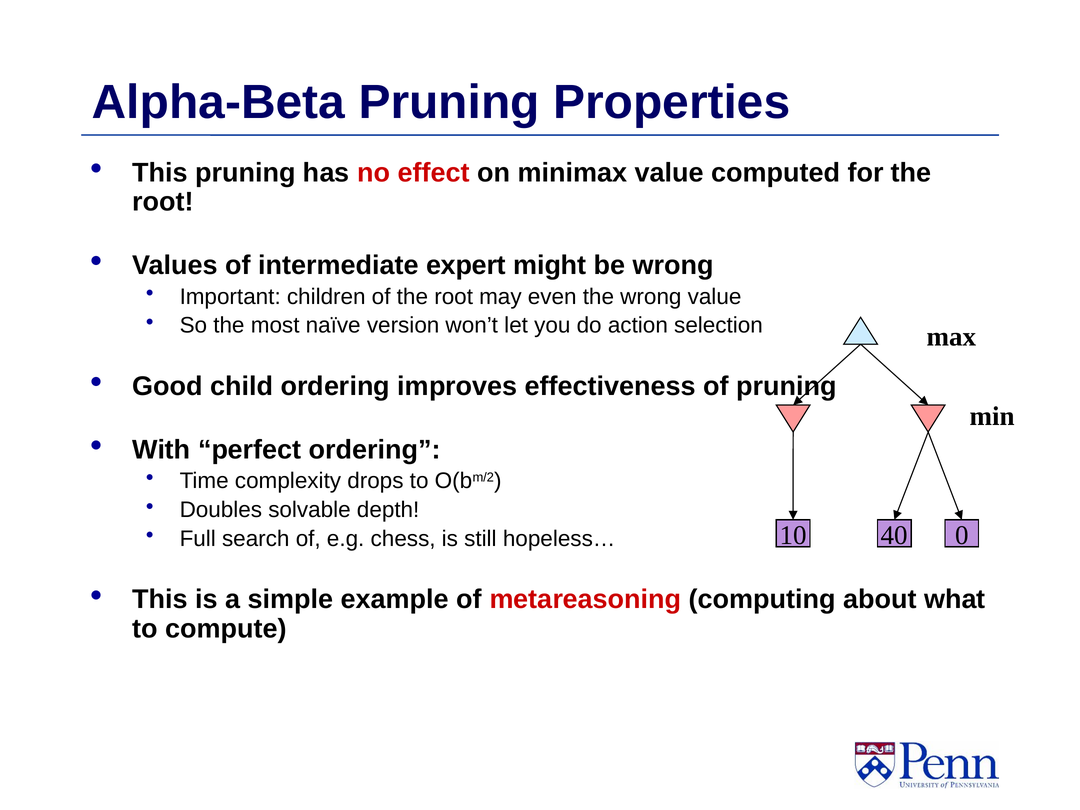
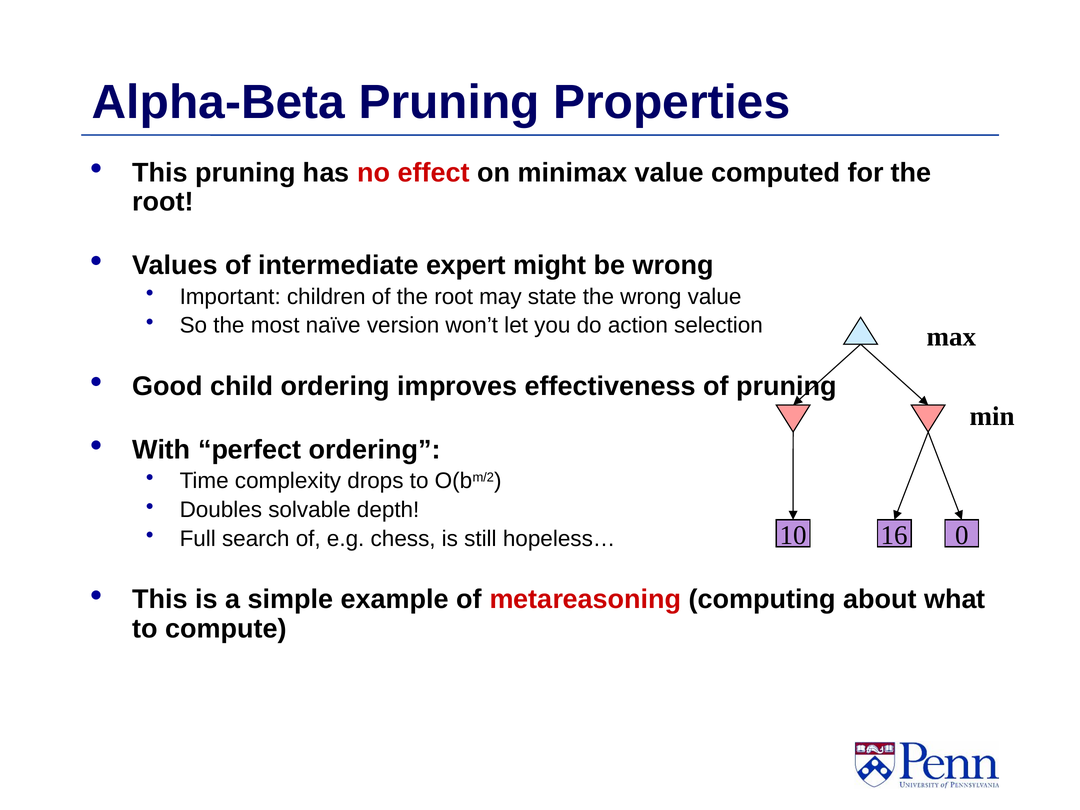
even: even -> state
40: 40 -> 16
